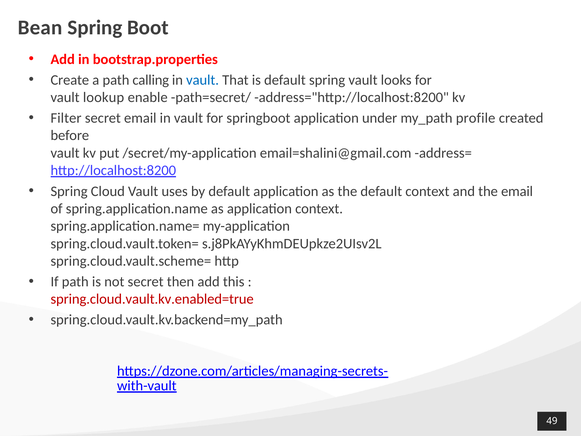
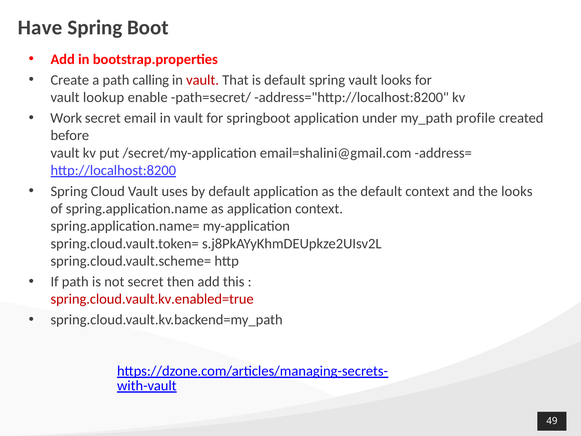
Bean: Bean -> Have
vault at (203, 80) colour: blue -> red
Filter: Filter -> Work
the email: email -> looks
